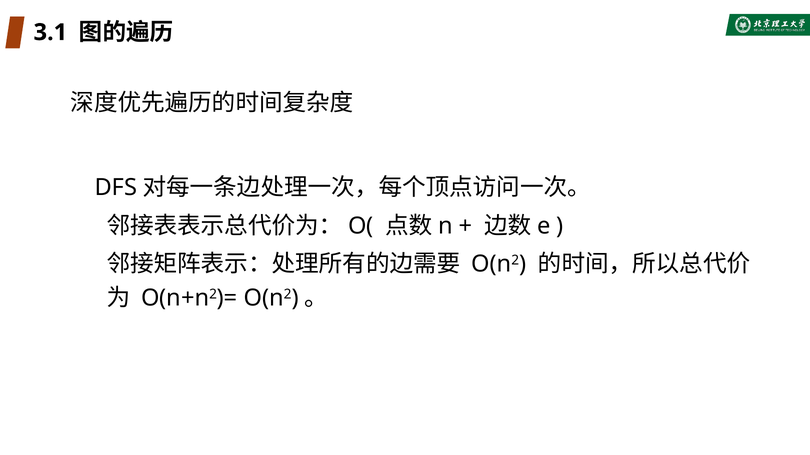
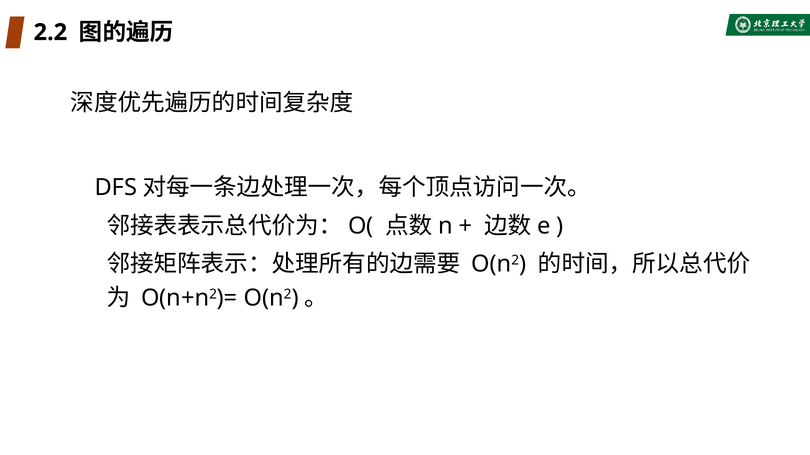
3.1: 3.1 -> 2.2
